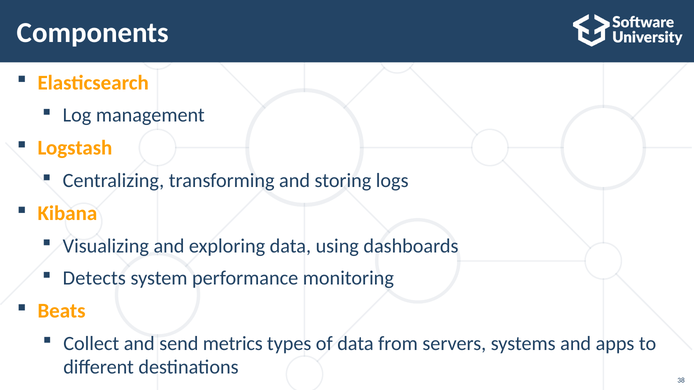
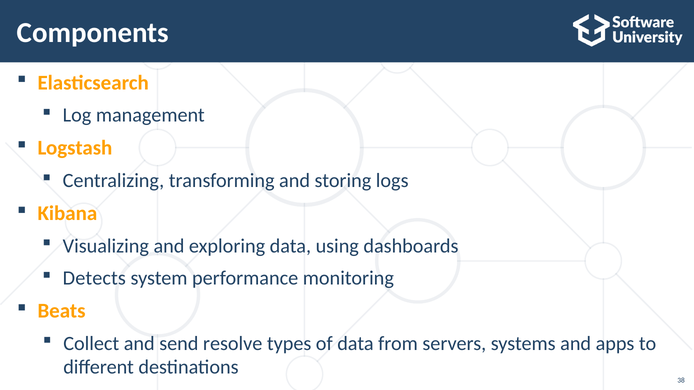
metrics: metrics -> resolve
